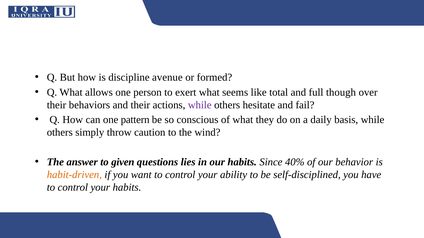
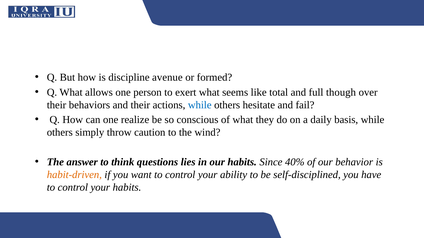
while at (200, 105) colour: purple -> blue
pattern: pattern -> realize
given: given -> think
